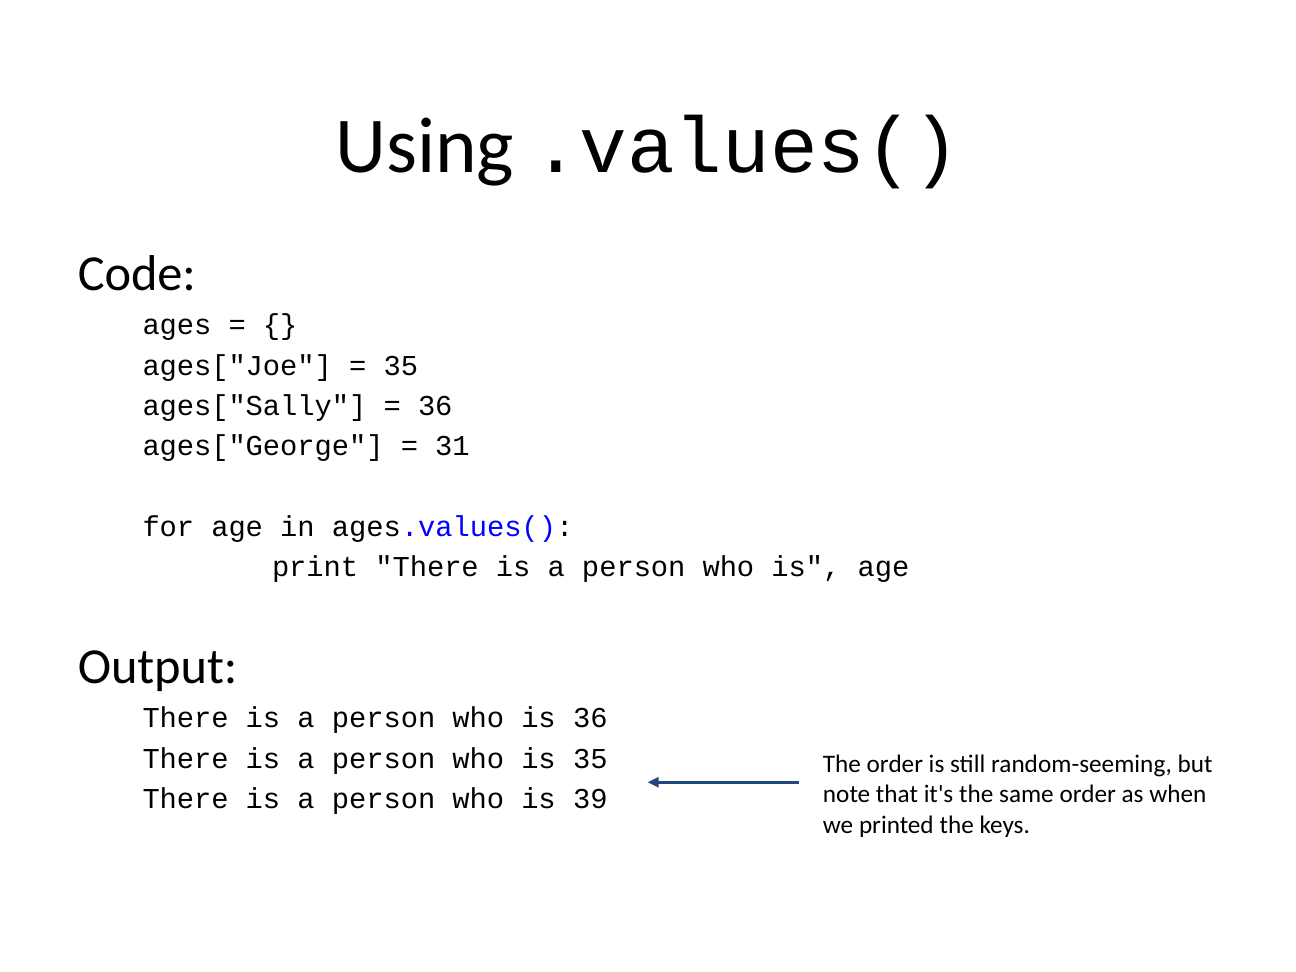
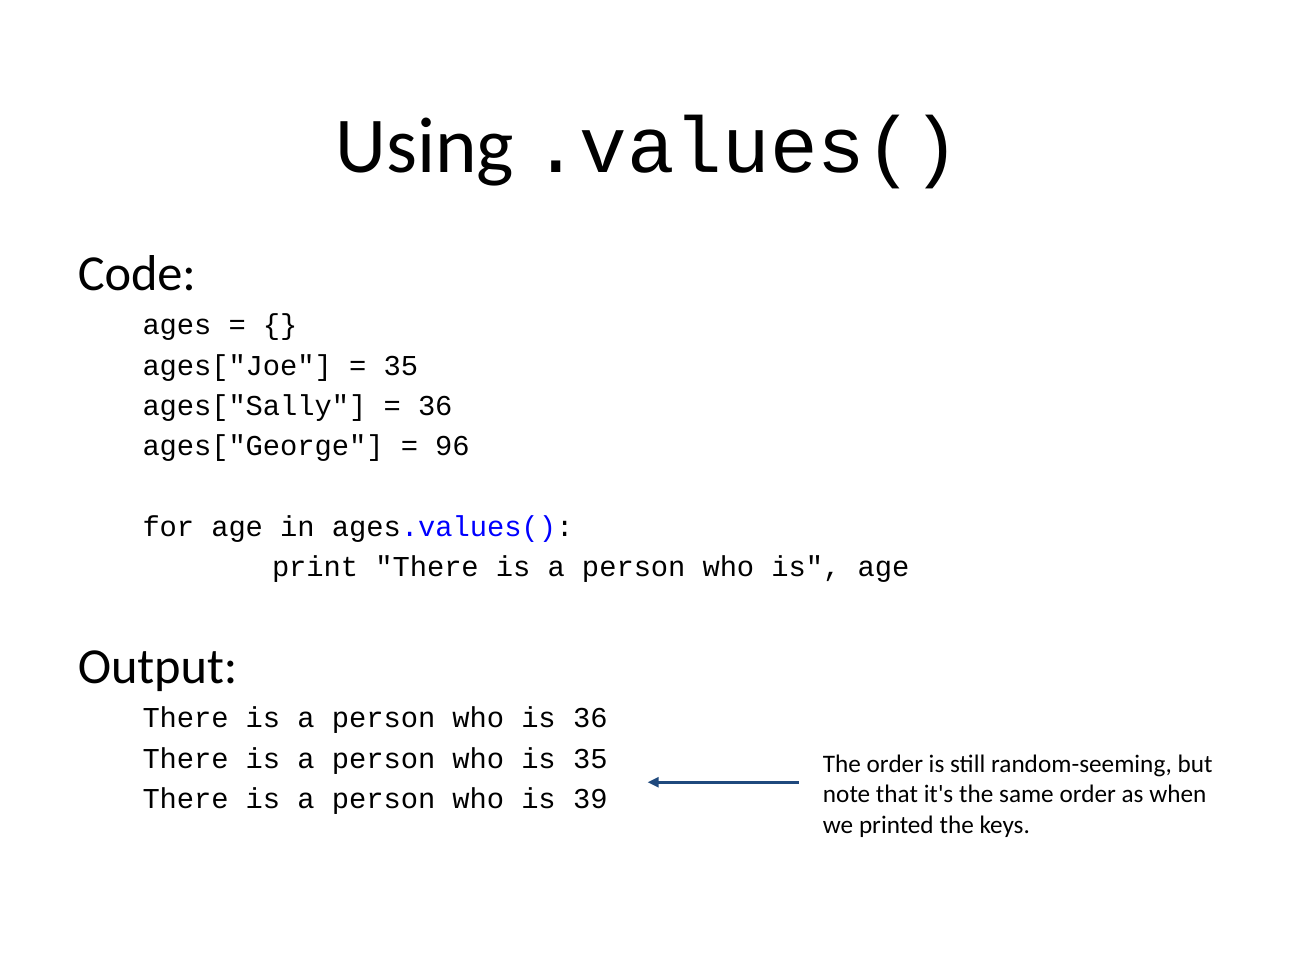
31: 31 -> 96
